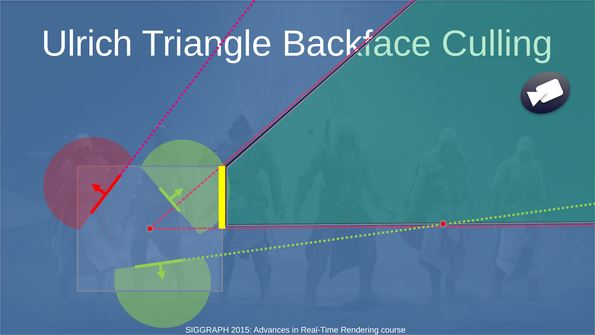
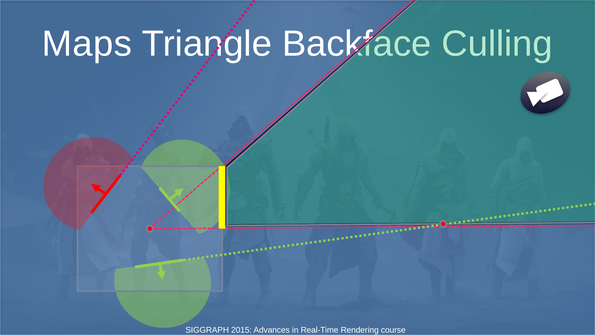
Ulrich: Ulrich -> Maps
